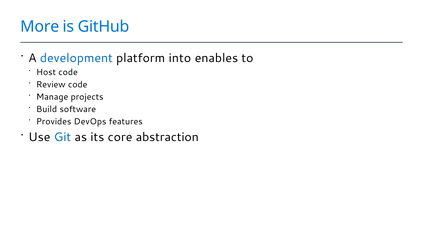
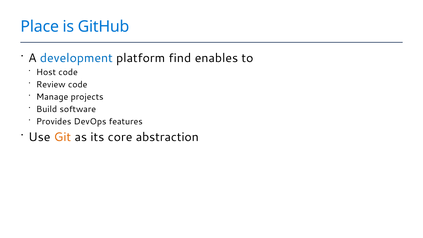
More: More -> Place
into: into -> find
Git colour: blue -> orange
